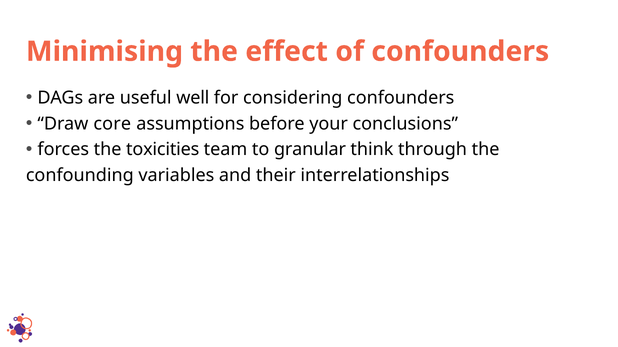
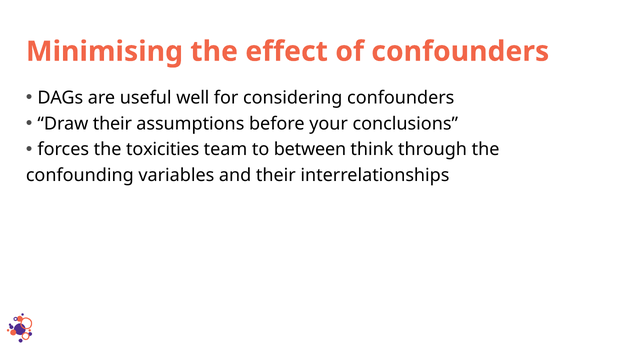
Draw core: core -> their
granular: granular -> between
